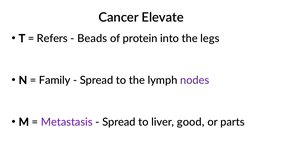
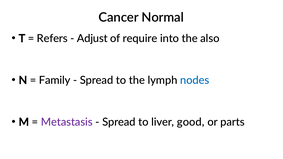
Elevate: Elevate -> Normal
Beads: Beads -> Adjust
protein: protein -> require
legs: legs -> also
nodes colour: purple -> blue
